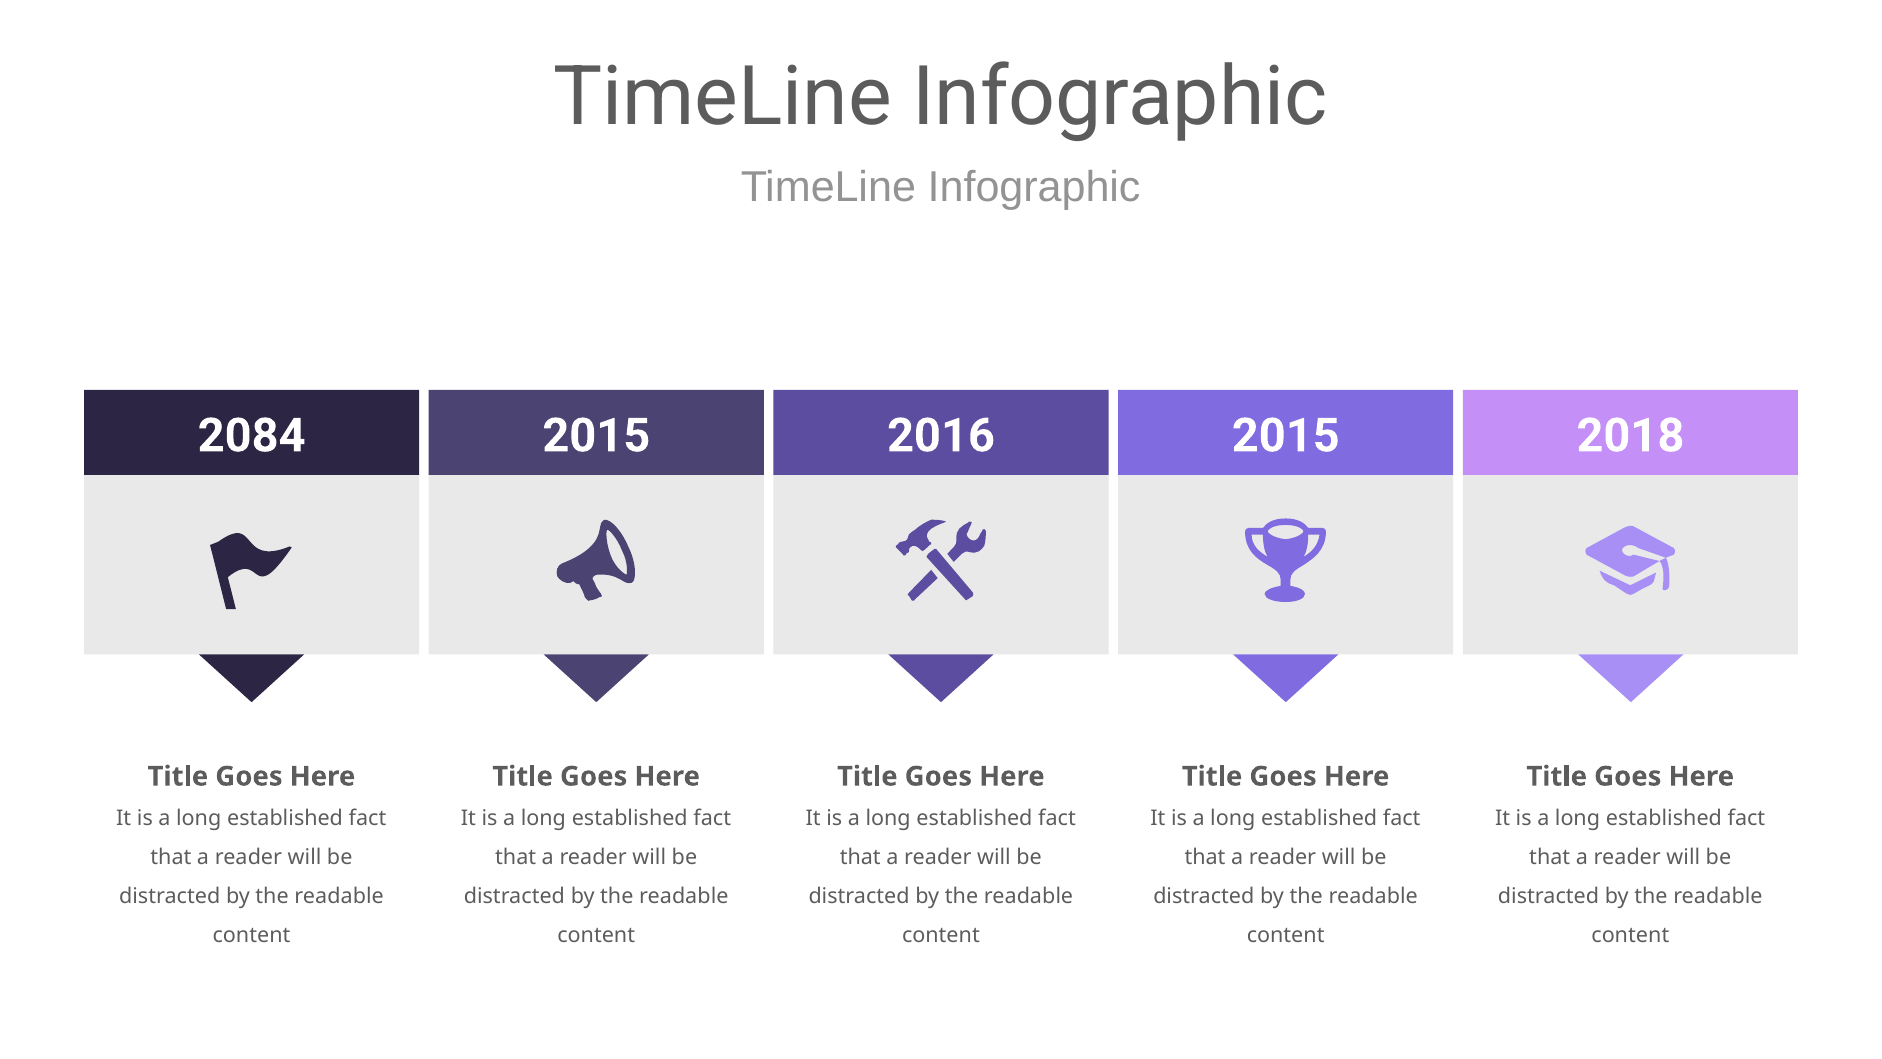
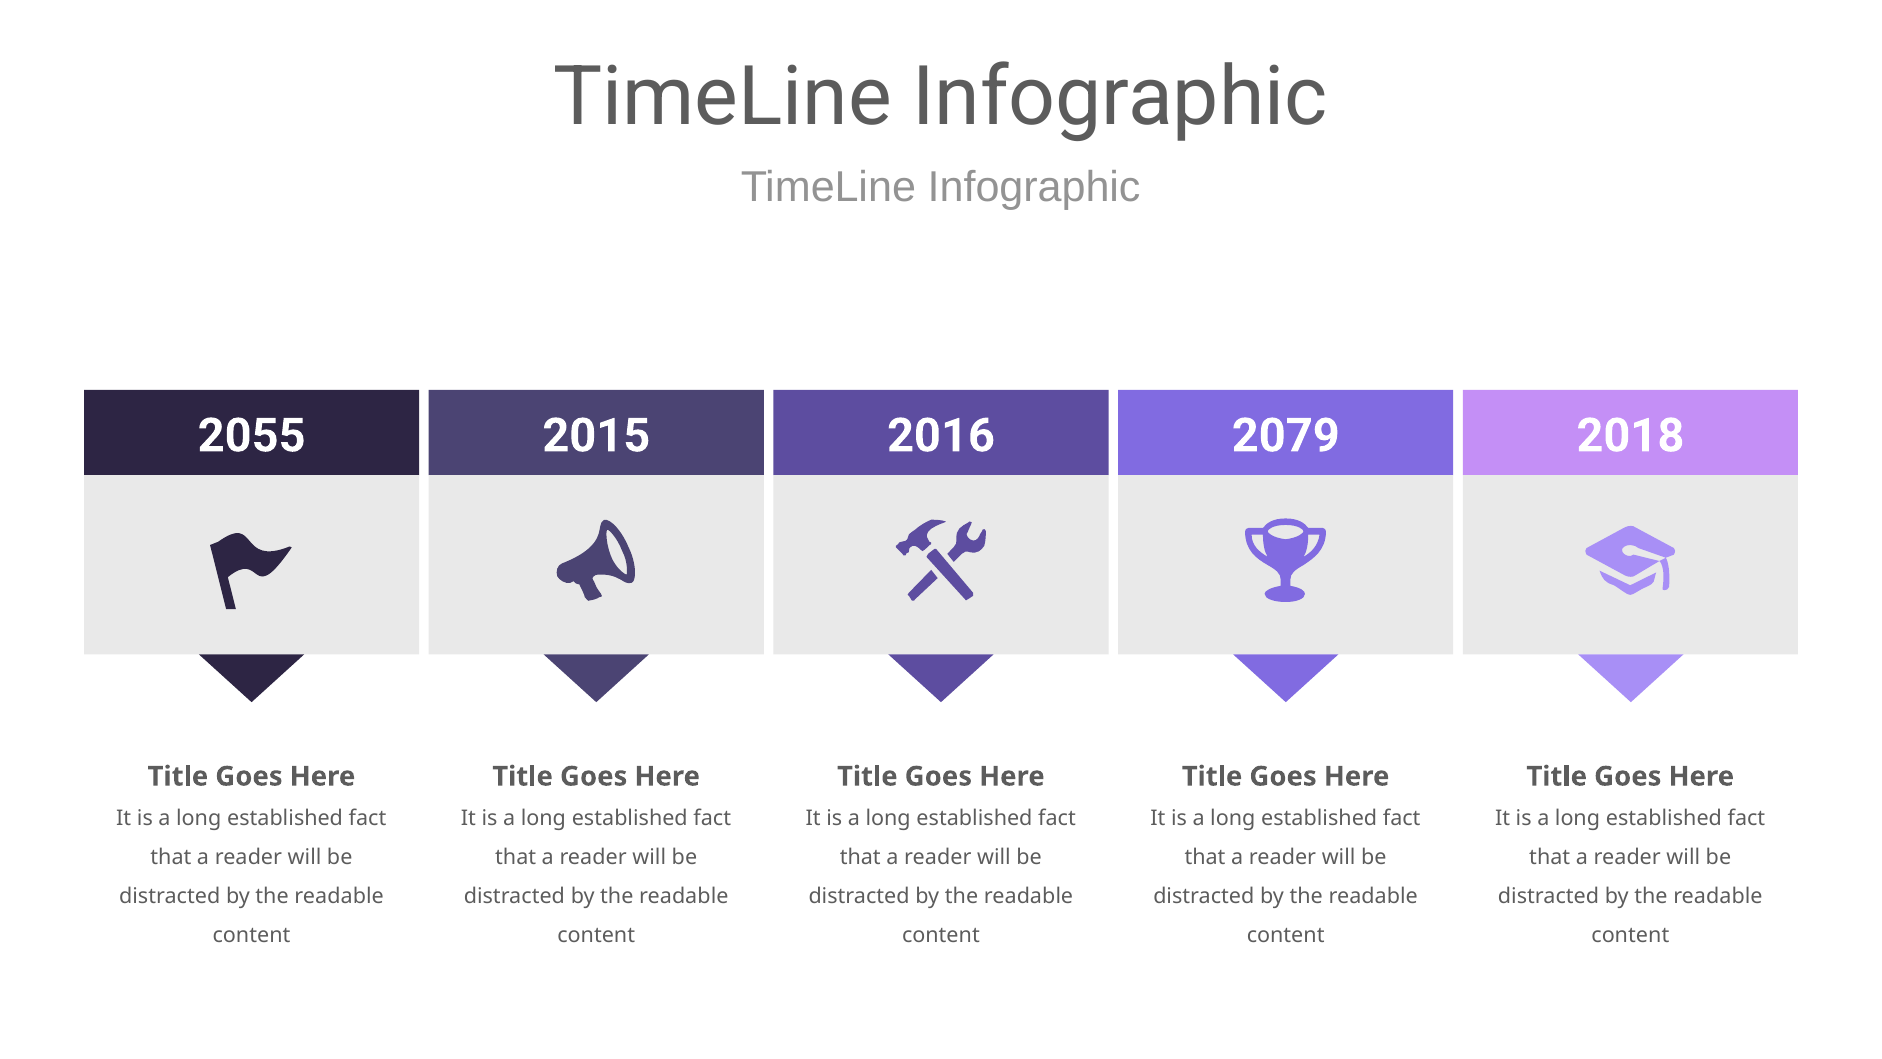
2084: 2084 -> 2055
2016 2015: 2015 -> 2079
